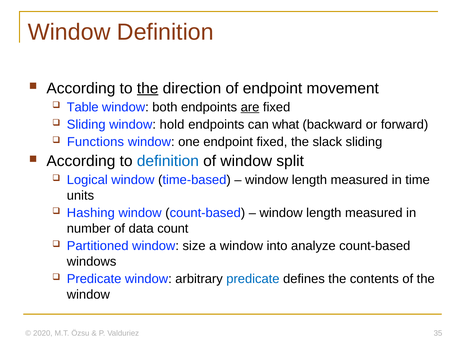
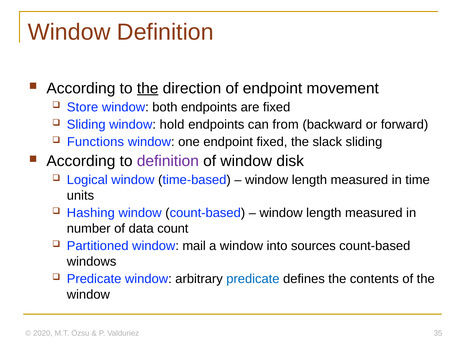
Table: Table -> Store
are underline: present -> none
what: what -> from
definition at (168, 161) colour: blue -> purple
split: split -> disk
size: size -> mail
analyze: analyze -> sources
